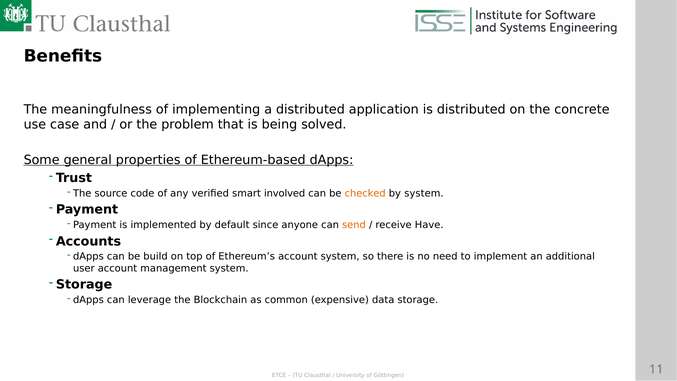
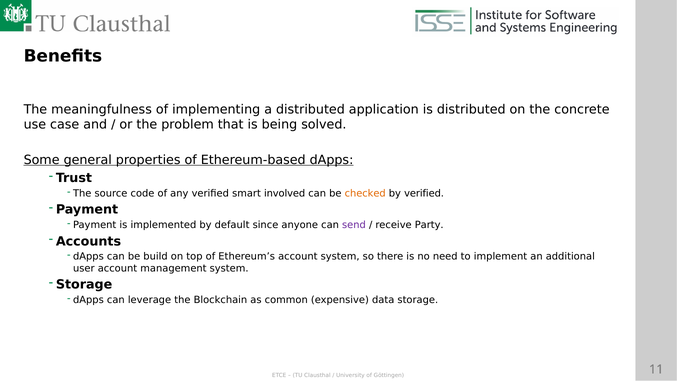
by system: system -> verified
send colour: orange -> purple
Have: Have -> Party
